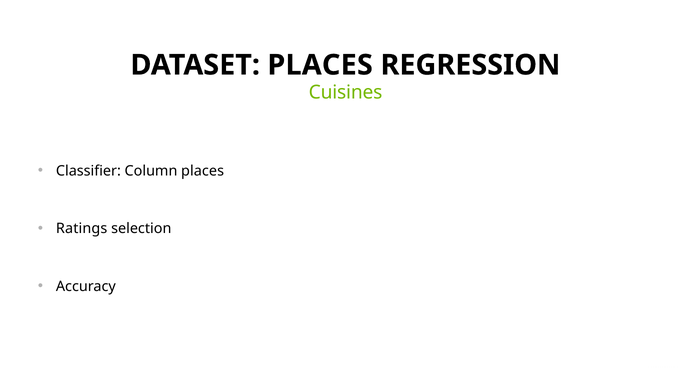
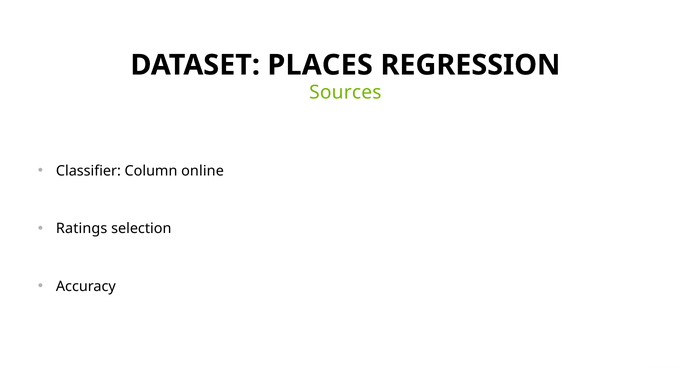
Cuisines: Cuisines -> Sources
Column places: places -> online
